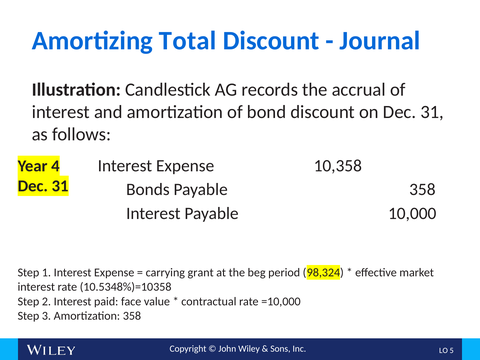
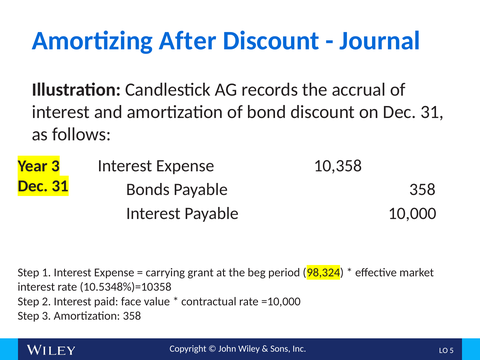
Total: Total -> After
Year 4: 4 -> 3
